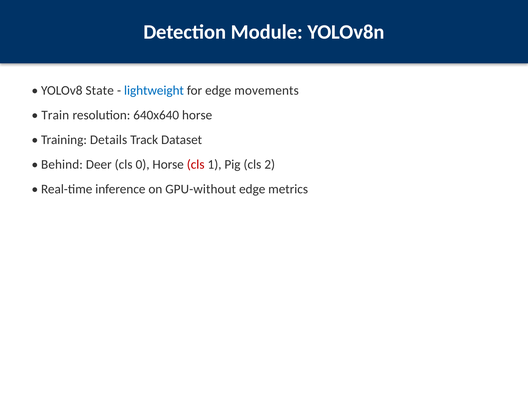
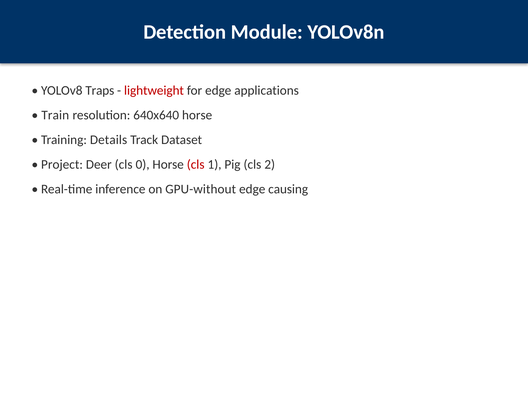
State: State -> Traps
lightweight colour: blue -> red
movements: movements -> applications
Behind: Behind -> Project
metrics: metrics -> causing
